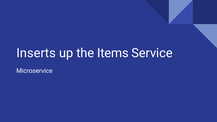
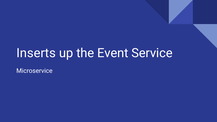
Items: Items -> Event
